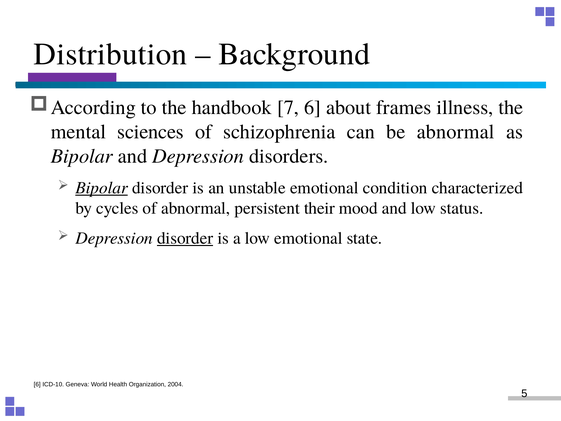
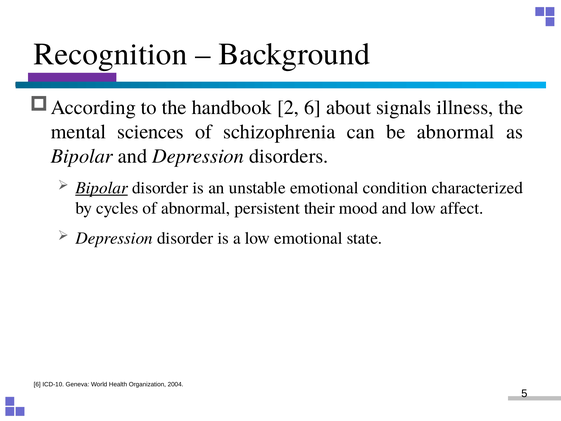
Distribution: Distribution -> Recognition
7: 7 -> 2
frames: frames -> signals
status: status -> affect
disorder at (185, 238) underline: present -> none
